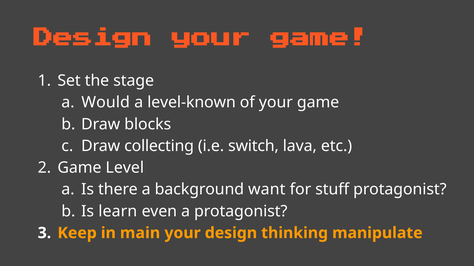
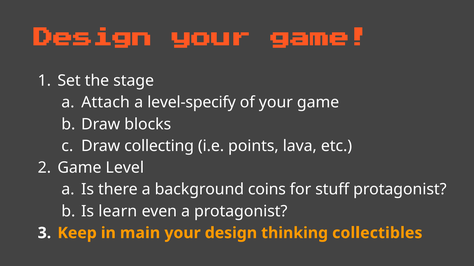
Would: Would -> Attach
level-known: level-known -> level-specify
switch: switch -> points
want: want -> coins
manipulate: manipulate -> collectibles
